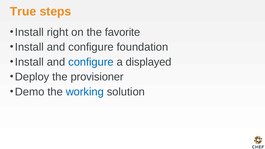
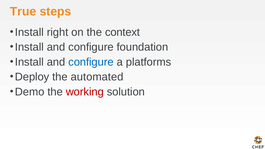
favorite: favorite -> context
displayed: displayed -> platforms
provisioner: provisioner -> automated
working colour: blue -> red
